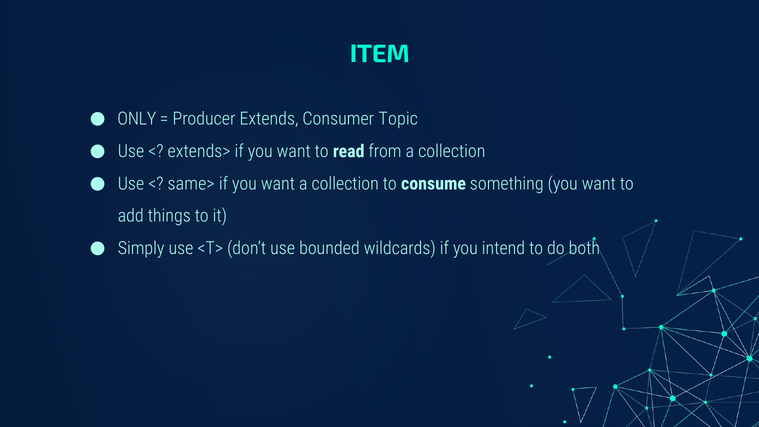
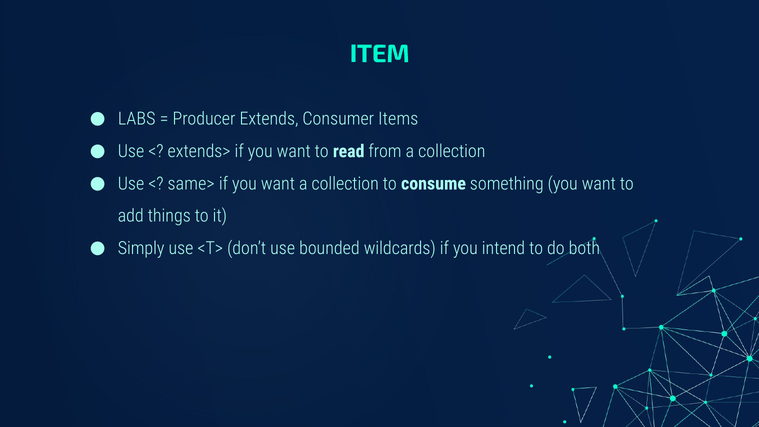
ONLY: ONLY -> LABS
Topic: Topic -> Items
